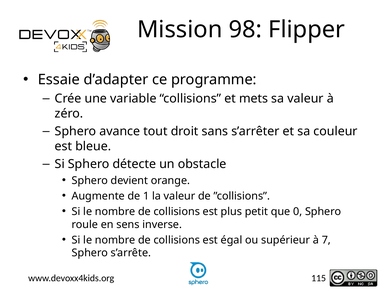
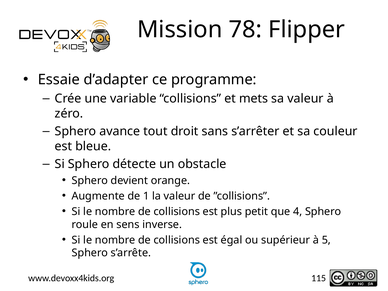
98: 98 -> 78
0: 0 -> 4
7: 7 -> 5
